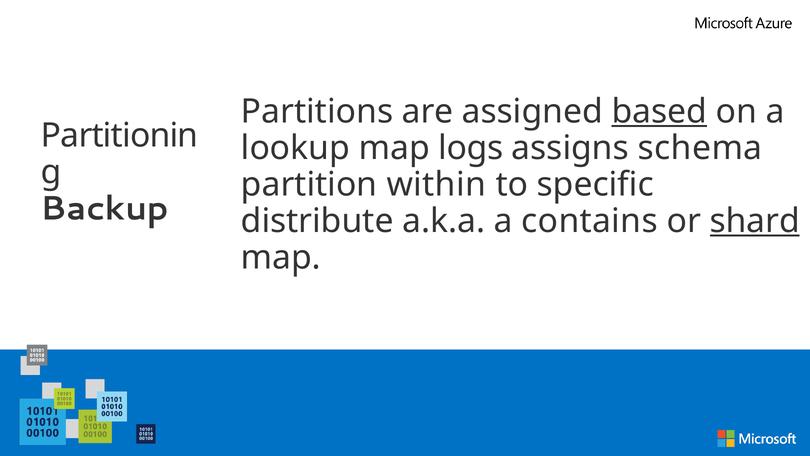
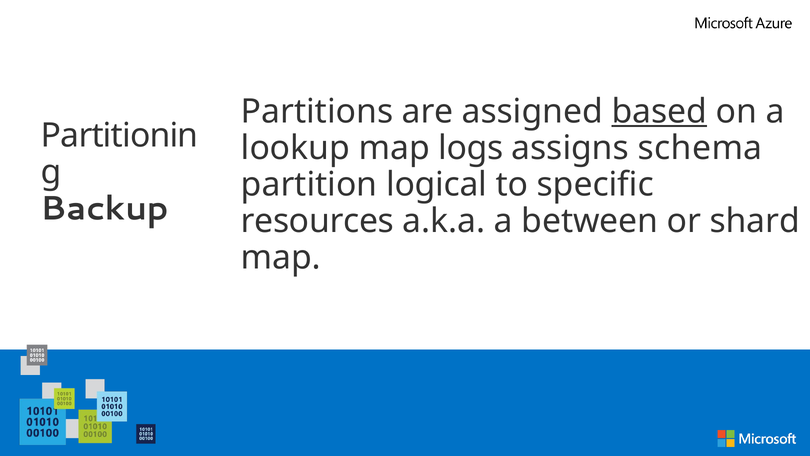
within: within -> logical
distribute: distribute -> resources
contains: contains -> between
shard underline: present -> none
